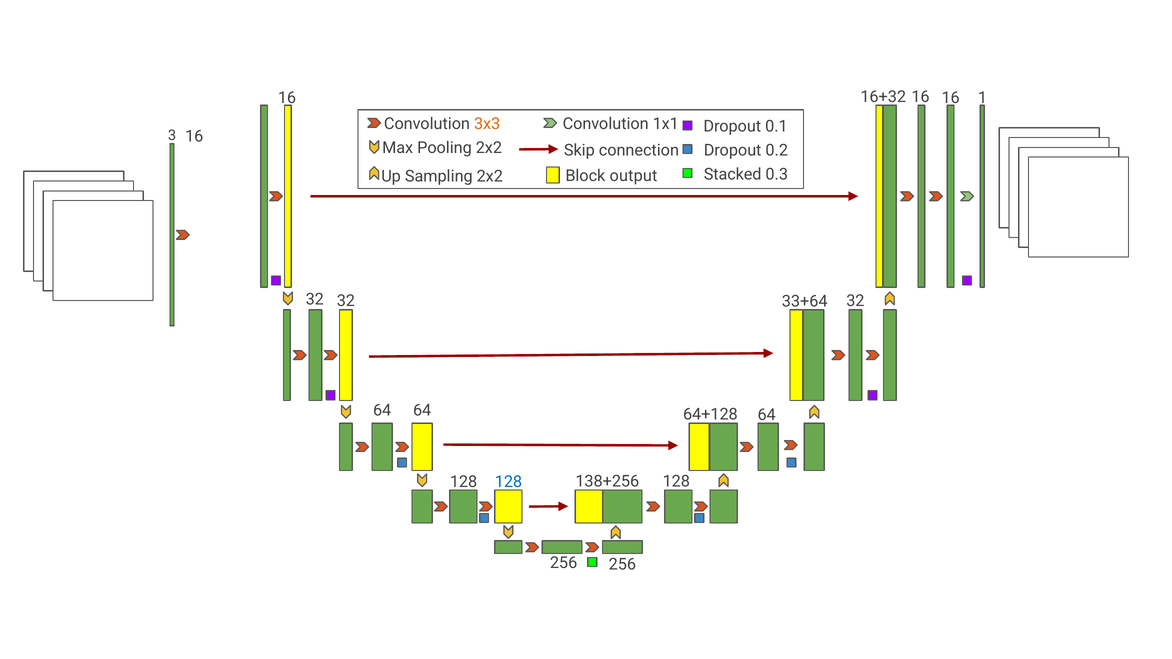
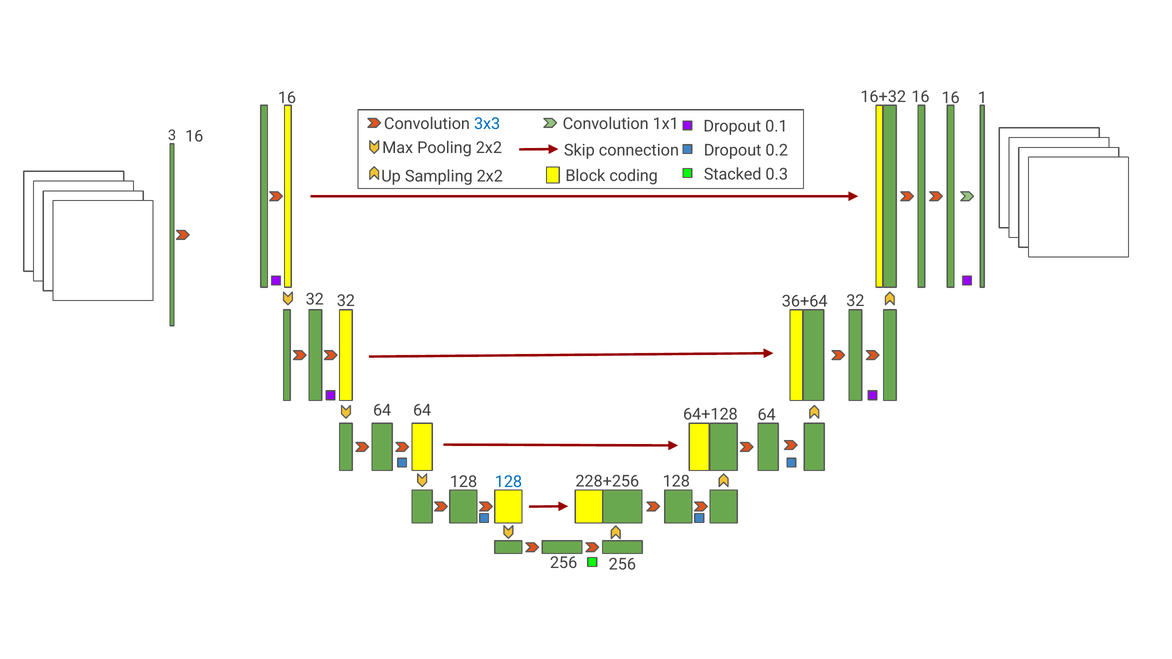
3x3 colour: orange -> blue
output: output -> coding
33+64: 33+64 -> 36+64
138+256: 138+256 -> 228+256
